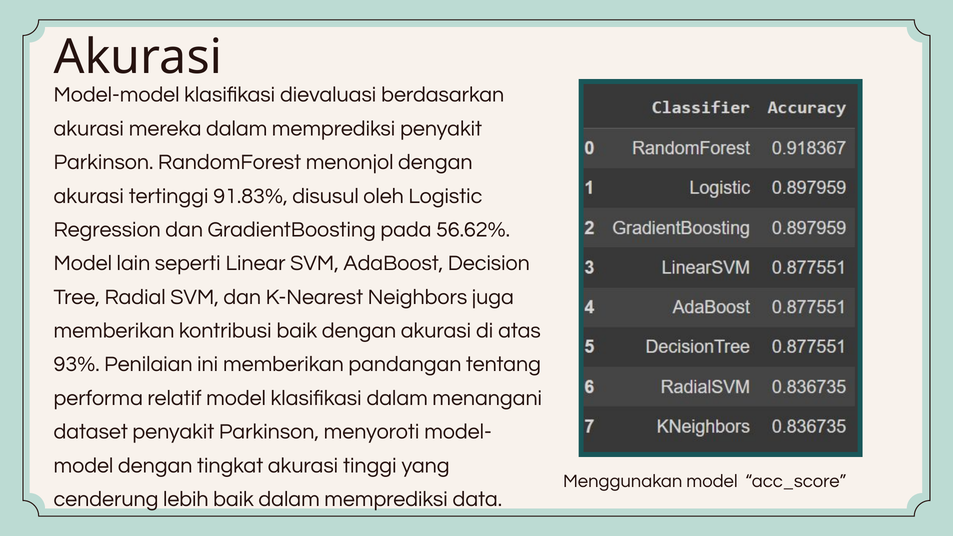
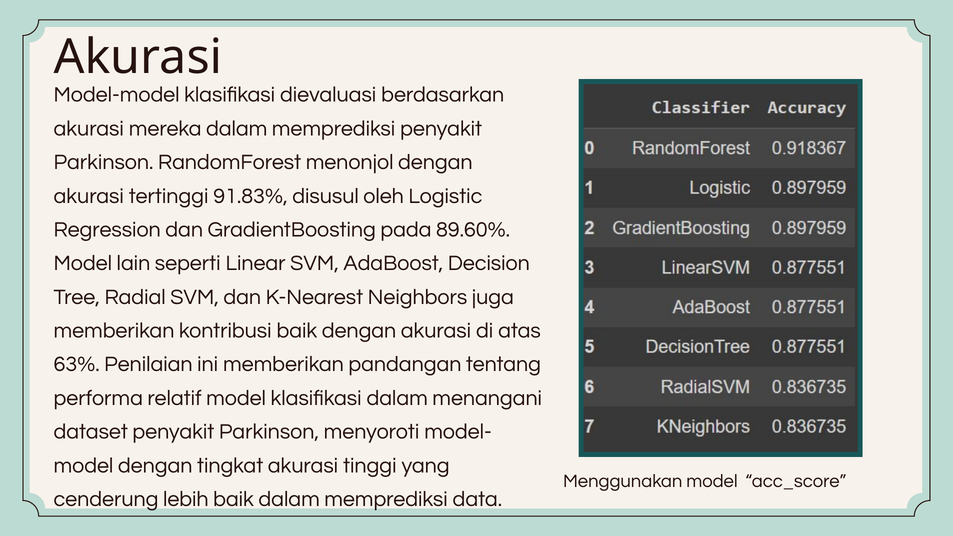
56.62%: 56.62% -> 89.60%
93%: 93% -> 63%
